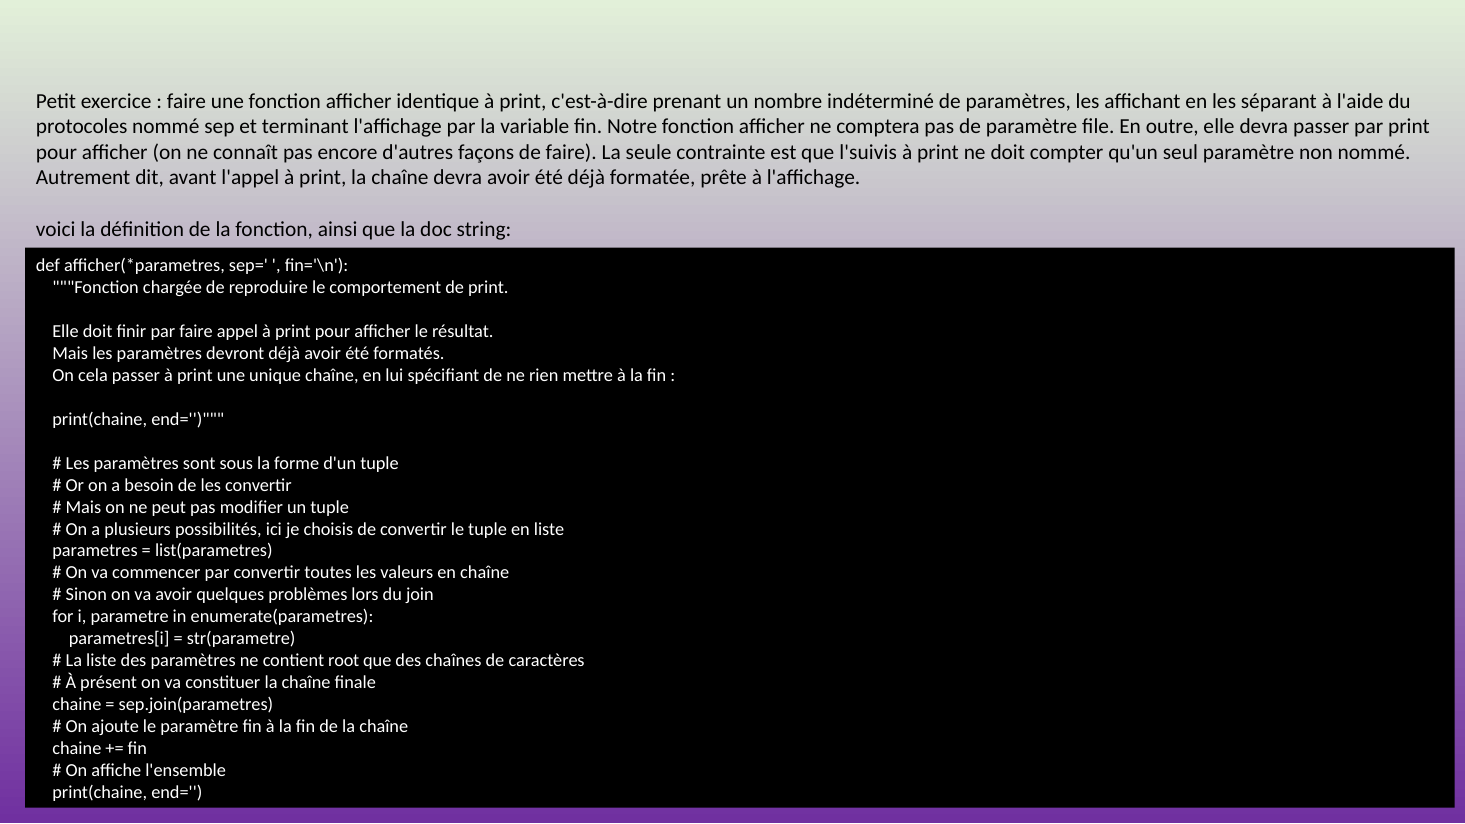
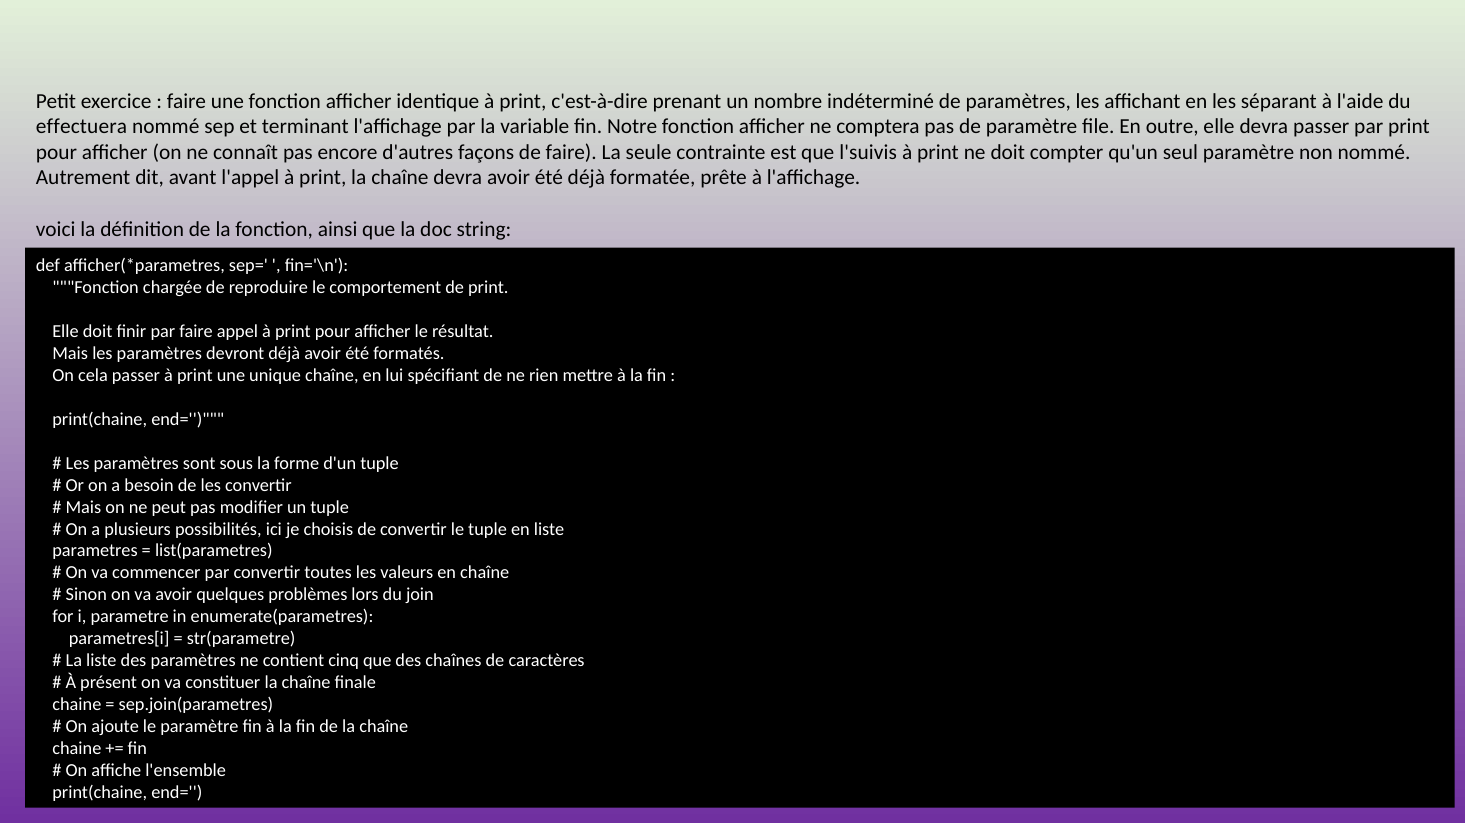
protocoles: protocoles -> effectuera
root: root -> cinq
